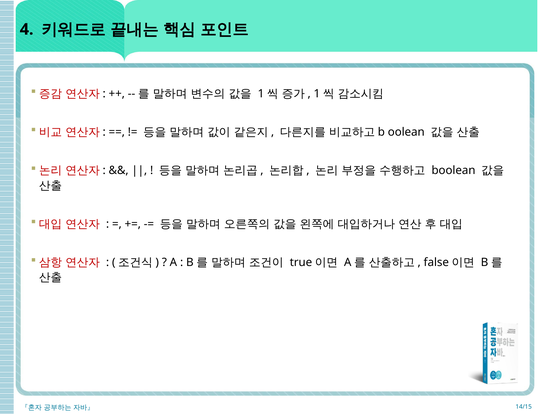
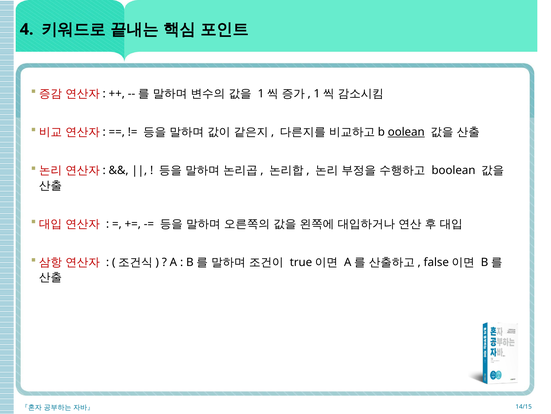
oolean underline: none -> present
